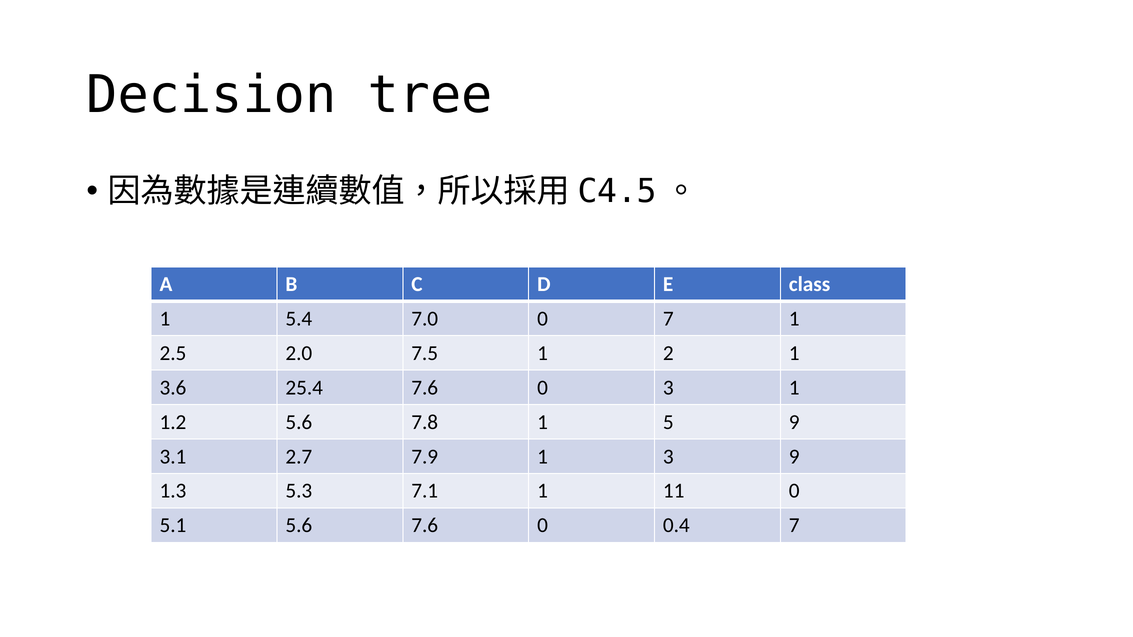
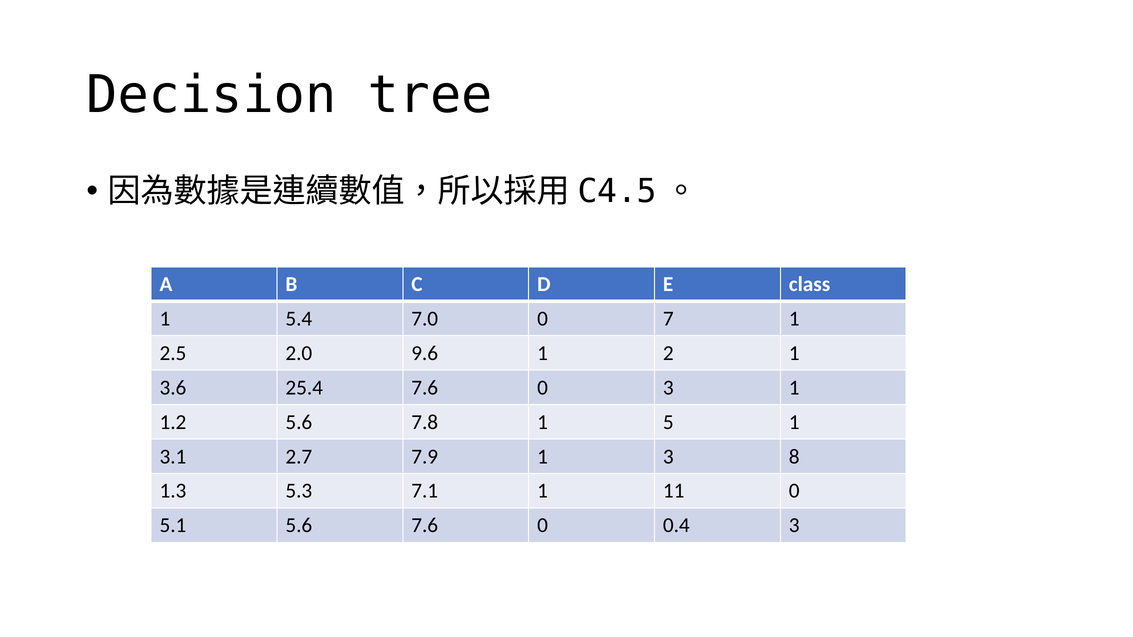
7.5: 7.5 -> 9.6
5 9: 9 -> 1
3 9: 9 -> 8
0.4 7: 7 -> 3
